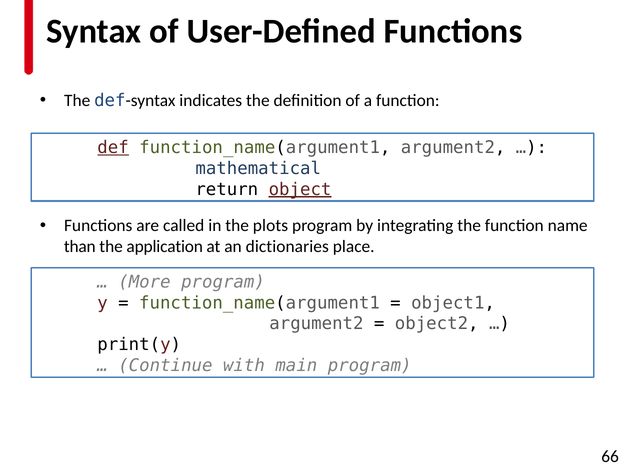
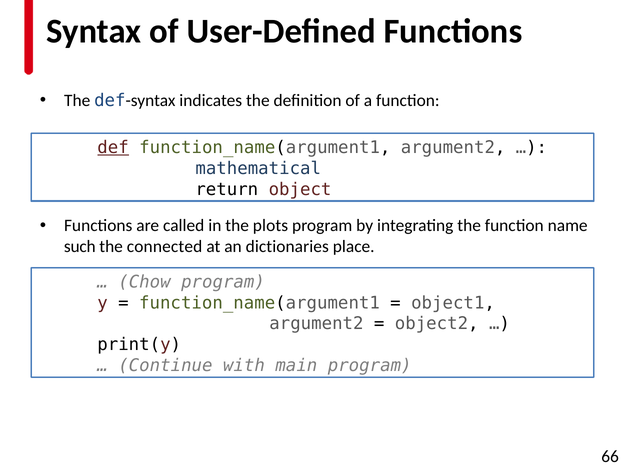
object underline: present -> none
than: than -> such
application: application -> connected
More: More -> Chow
